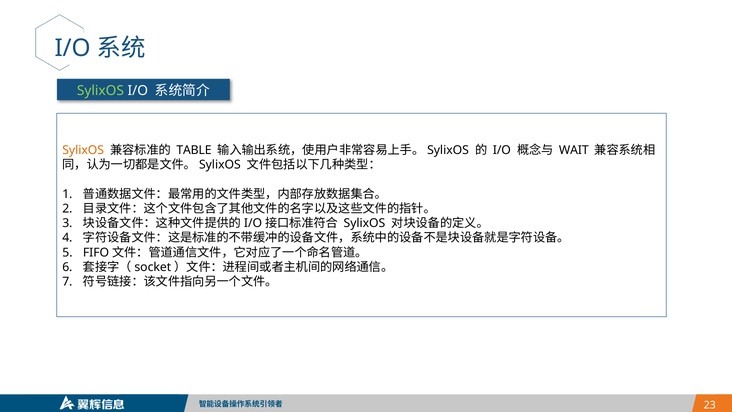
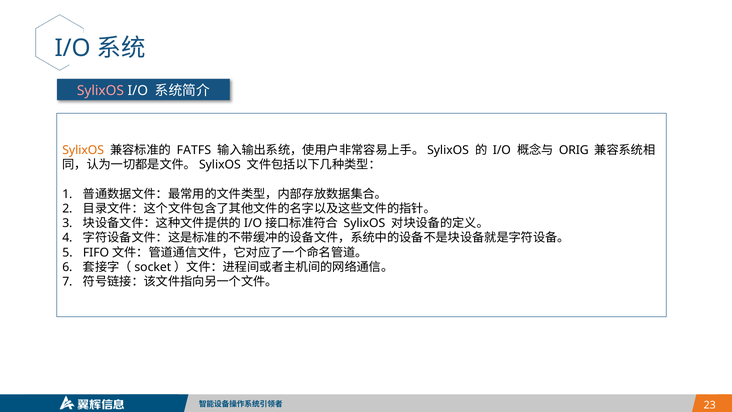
SylixOS at (100, 90) colour: light green -> pink
TABLE: TABLE -> FATFS
WAIT: WAIT -> ORIG
